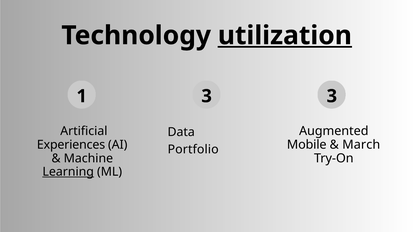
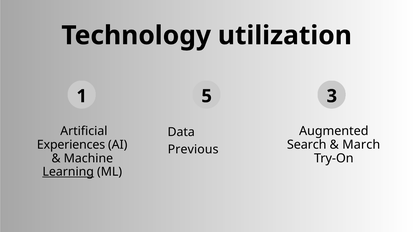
utilization underline: present -> none
1 3: 3 -> 5
Mobile: Mobile -> Search
Portfolio: Portfolio -> Previous
